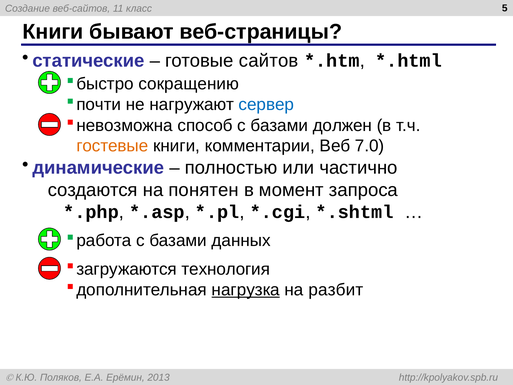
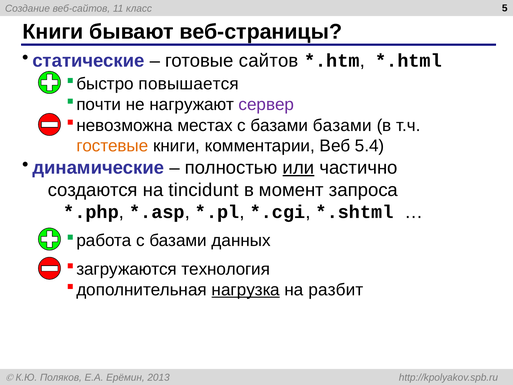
сокращению: сокращению -> повышается
сервер colour: blue -> purple
способ: способ -> местах
базами должен: должен -> базами
7.0: 7.0 -> 5.4
или underline: none -> present
понятен: понятен -> tincidunt
